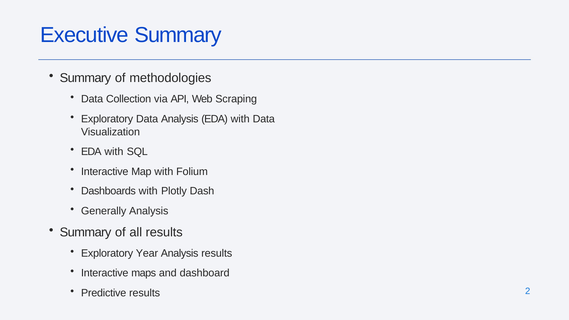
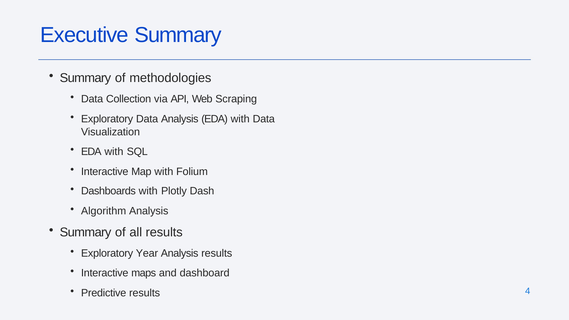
Generally: Generally -> Algorithm
2: 2 -> 4
